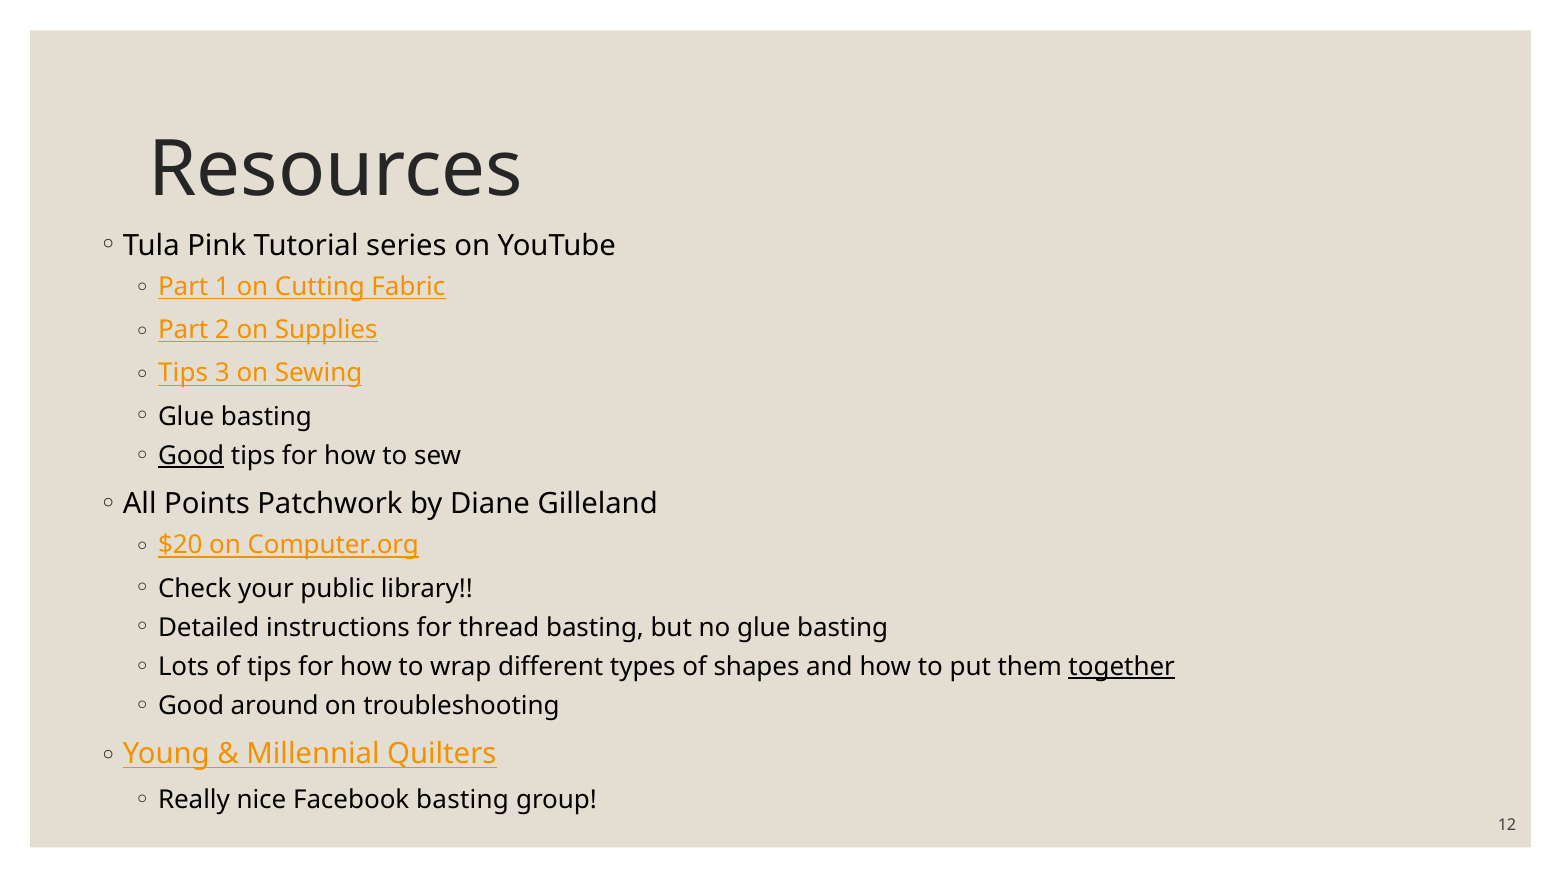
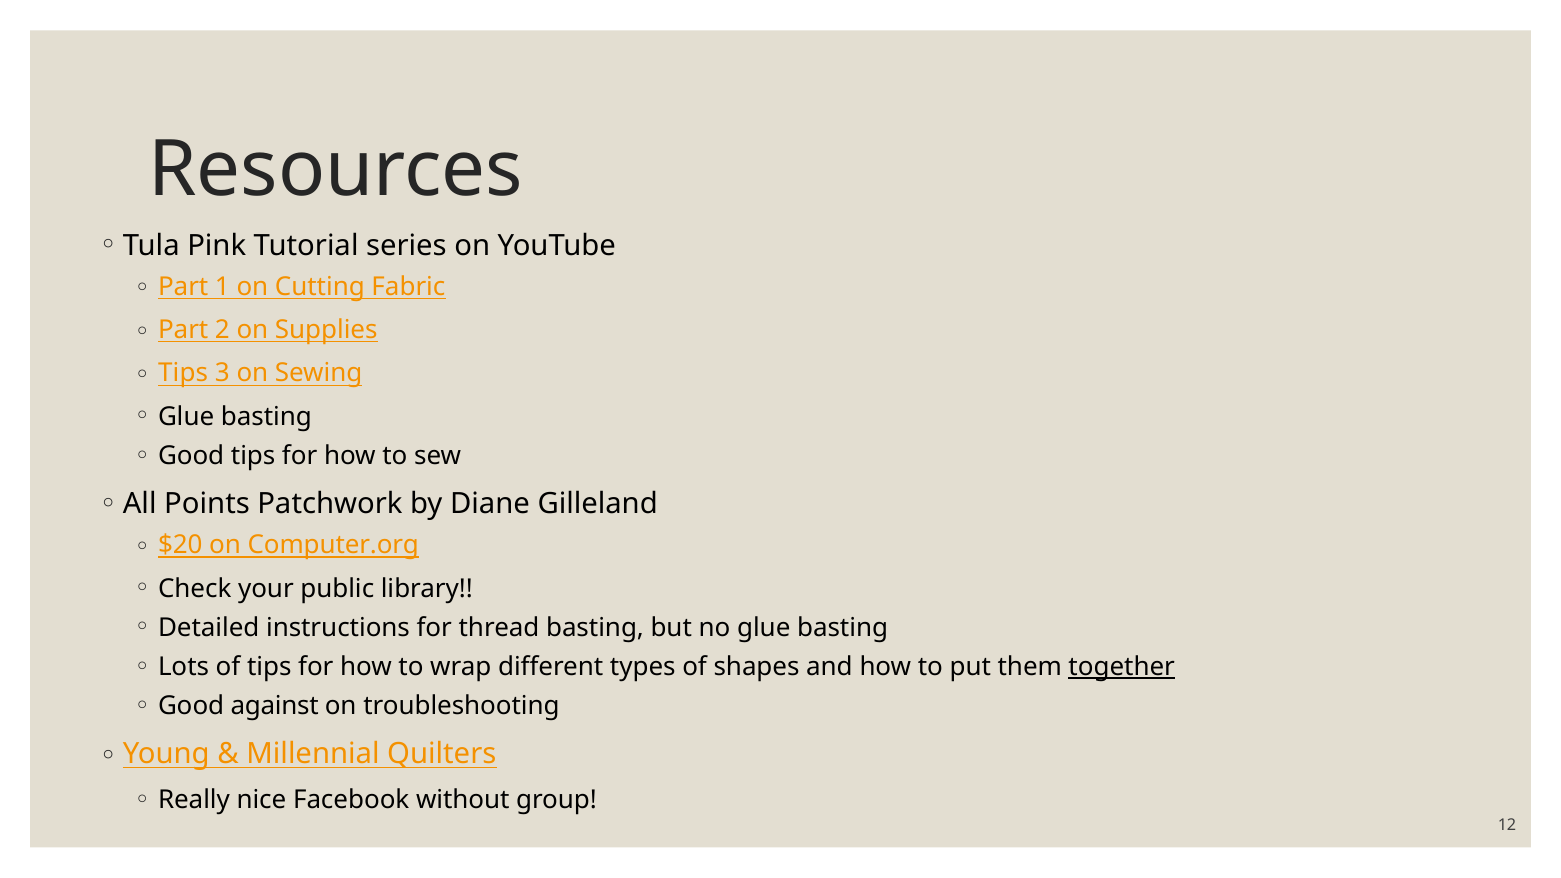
Good at (191, 456) underline: present -> none
around: around -> against
Facebook basting: basting -> without
